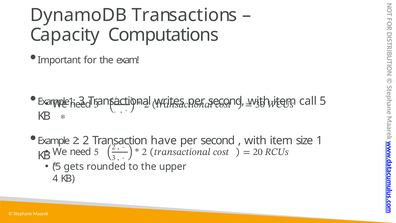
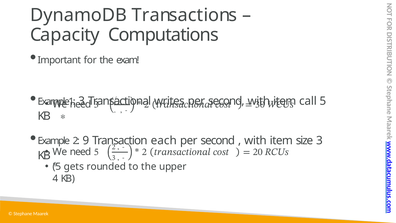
2 2: 2 -> 9
have: have -> each
size 1: 1 -> 3
